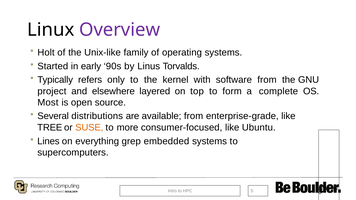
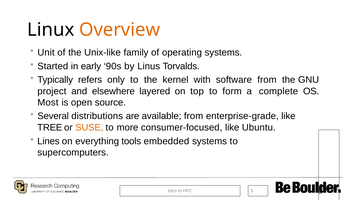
Overview colour: purple -> orange
Holt: Holt -> Unit
grep: grep -> tools
